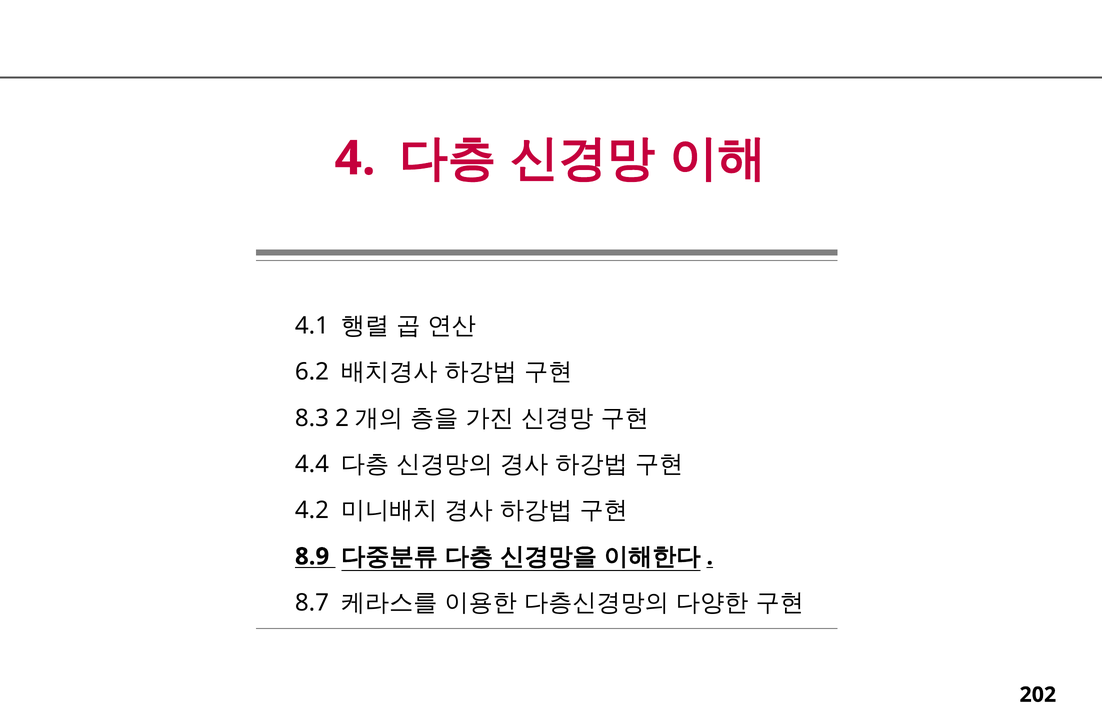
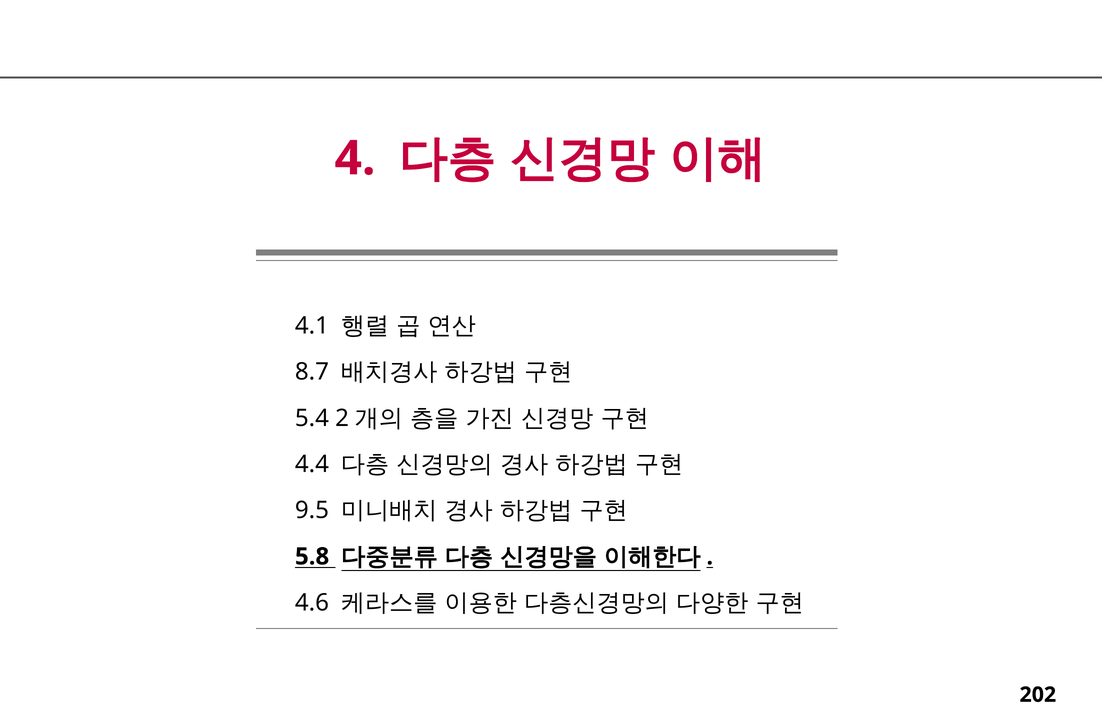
6.2: 6.2 -> 8.7
8.3: 8.3 -> 5.4
4.2: 4.2 -> 9.5
8.9: 8.9 -> 5.8
8.7: 8.7 -> 4.6
